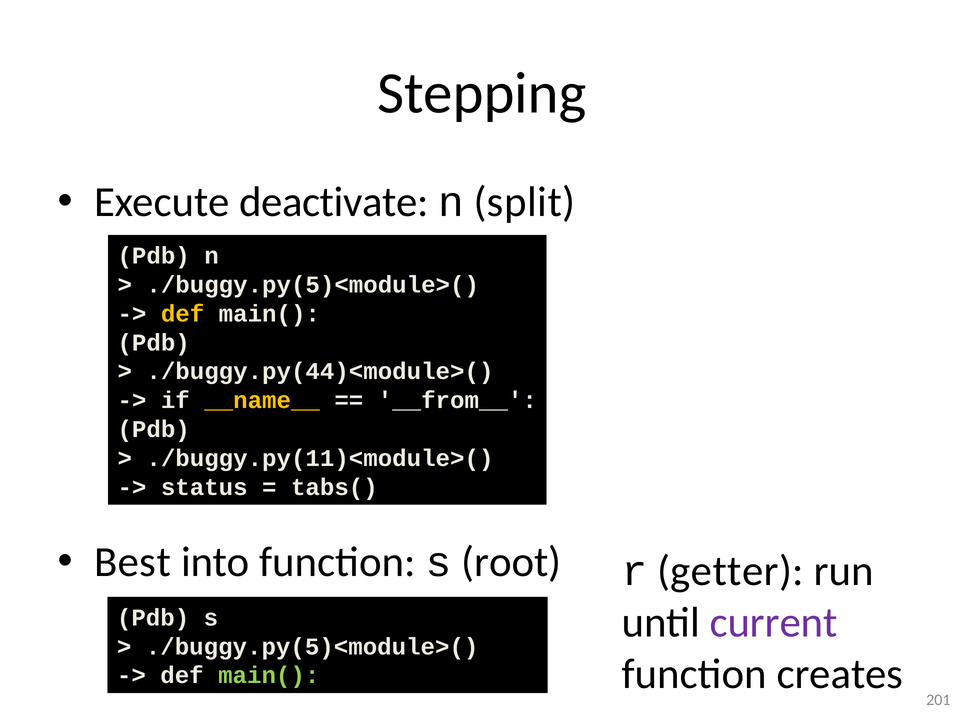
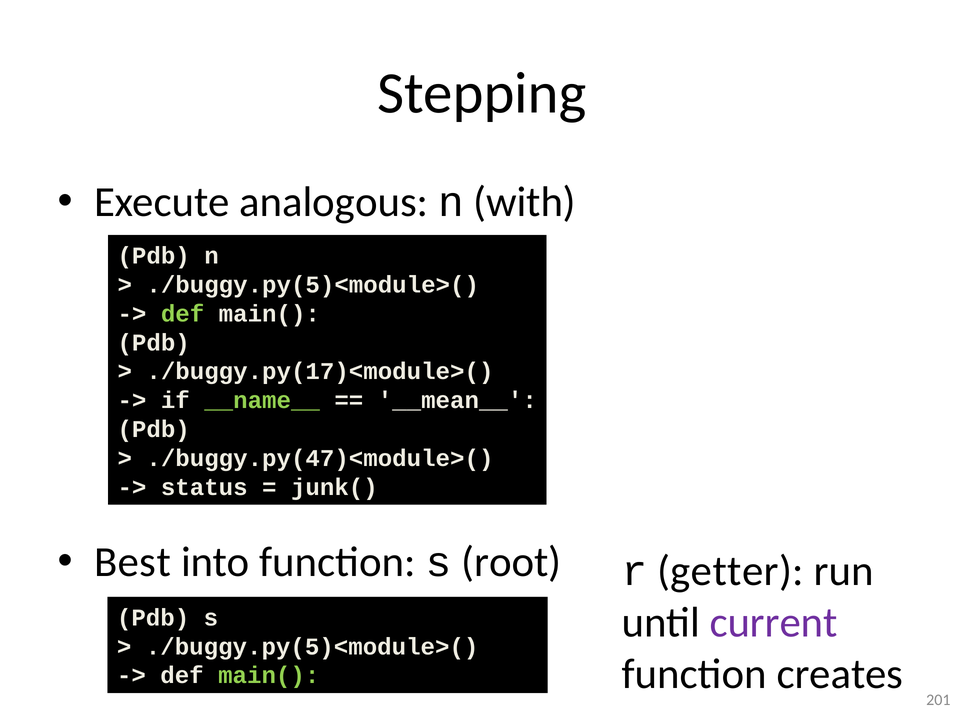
deactivate: deactivate -> analogous
split: split -> with
def at (183, 314) colour: yellow -> light green
./buggy.py(44)<module>(: ./buggy.py(44)<module>( -> ./buggy.py(17)<module>(
__name__ colour: yellow -> light green
__from__: __from__ -> __mean__
./buggy.py(11)<module>(: ./buggy.py(11)<module>( -> ./buggy.py(47)<module>(
tabs(: tabs( -> junk(
